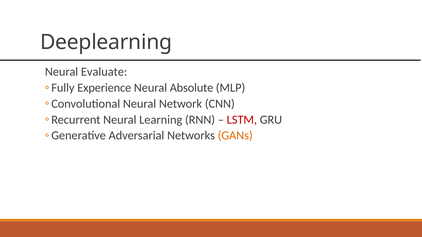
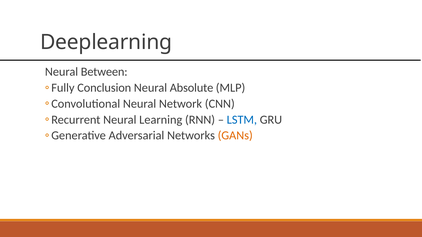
Evaluate: Evaluate -> Between
Experience: Experience -> Conclusion
LSTM colour: red -> blue
